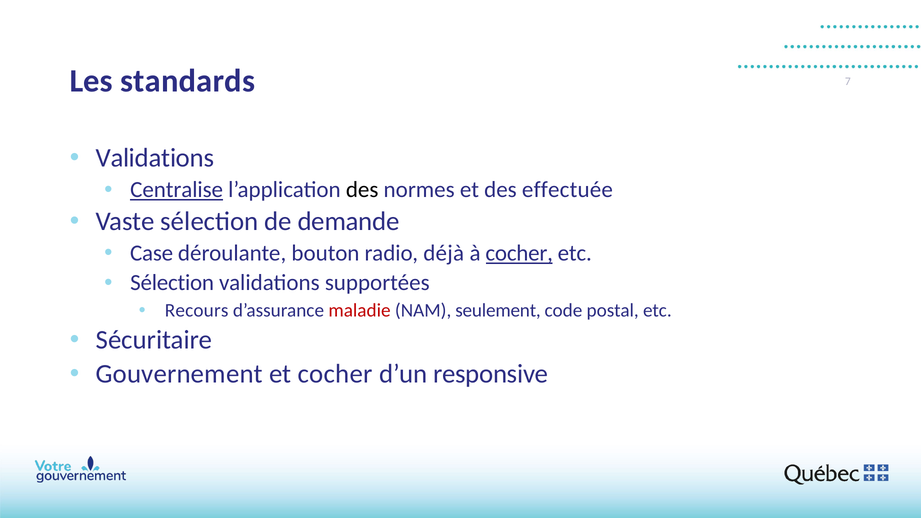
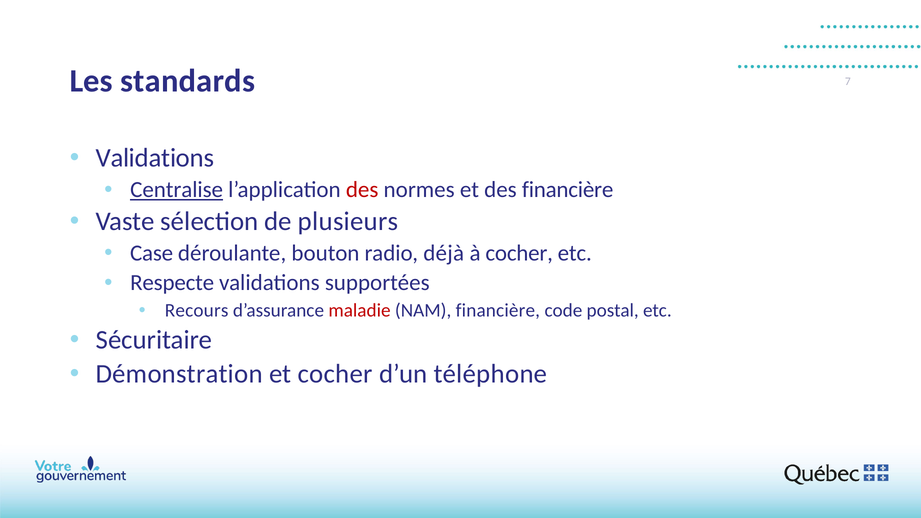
des at (362, 190) colour: black -> red
des effectuée: effectuée -> financière
demande: demande -> plusieurs
cocher at (519, 253) underline: present -> none
Sélection at (172, 283): Sélection -> Respecte
NAM seulement: seulement -> financière
Gouvernement: Gouvernement -> Démonstration
responsive: responsive -> téléphone
